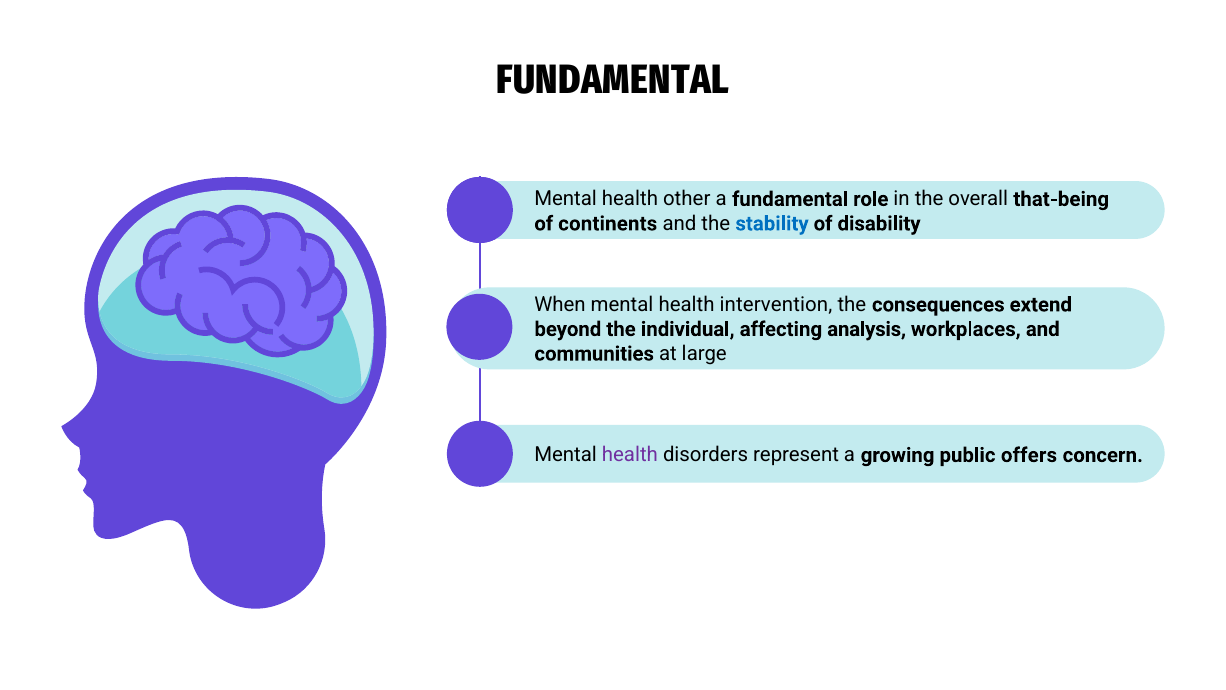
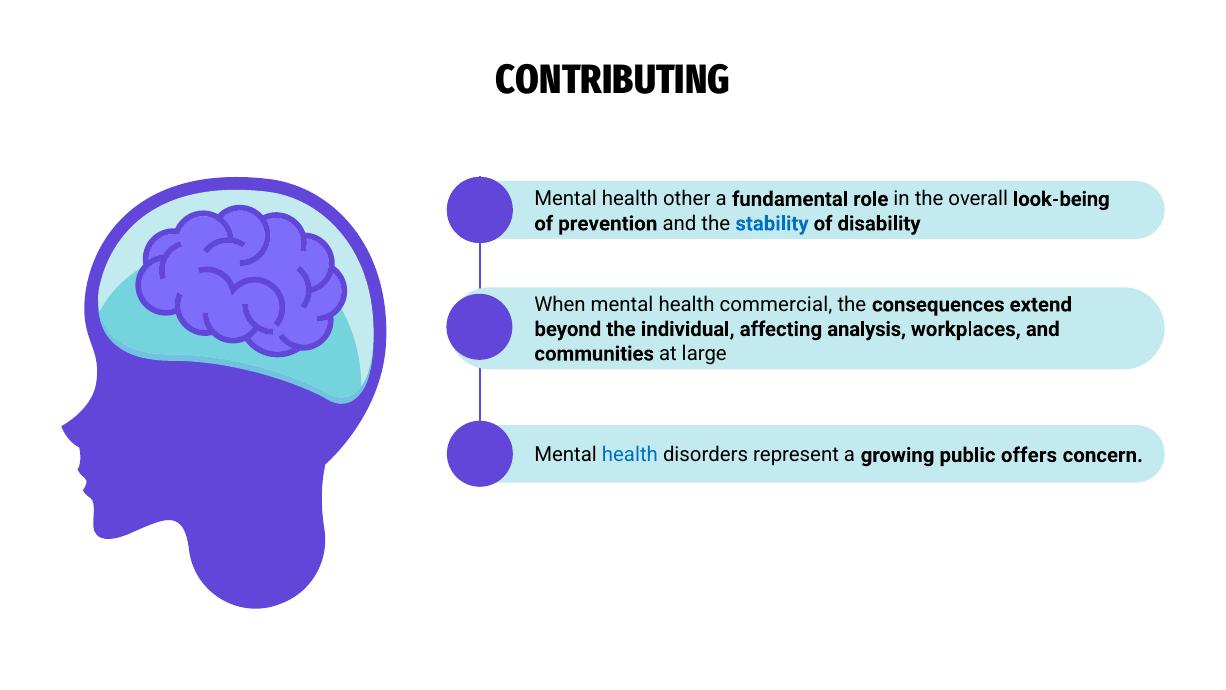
FUNDAMENTAL at (613, 80): FUNDAMENTAL -> CONTRIBUTING
that-being: that-being -> look-being
continents: continents -> prevention
intervention: intervention -> commercial
health at (630, 455) colour: purple -> blue
